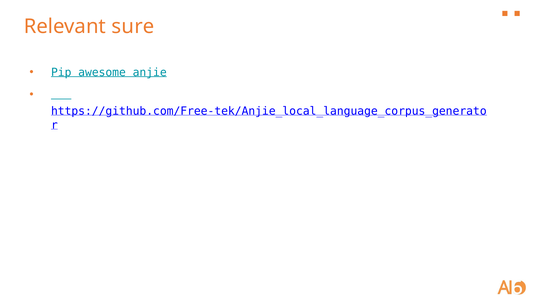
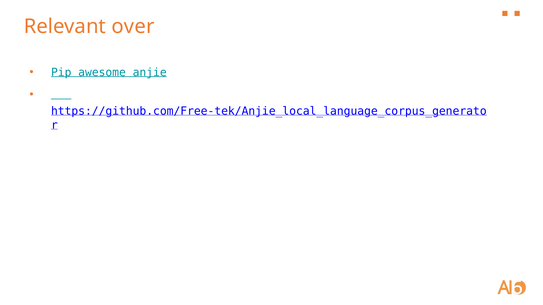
sure: sure -> over
